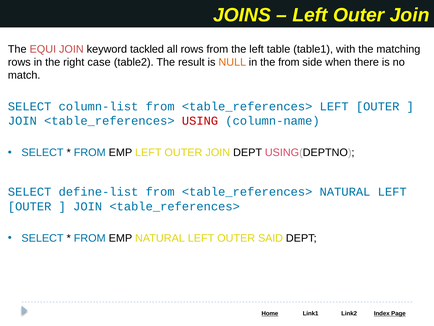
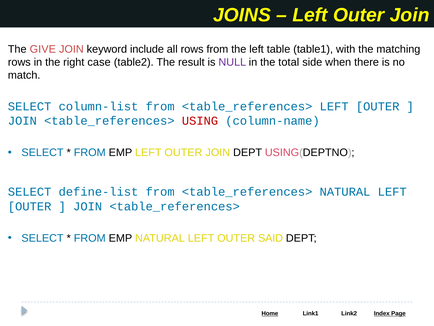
EQUI: EQUI -> GIVE
tackled: tackled -> include
NULL colour: orange -> purple
the from: from -> total
